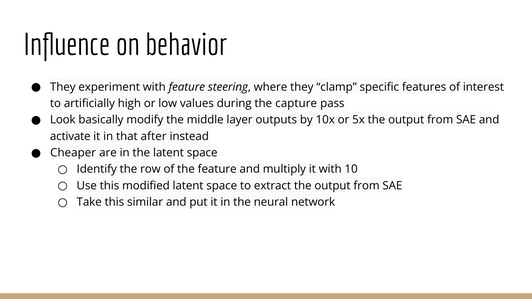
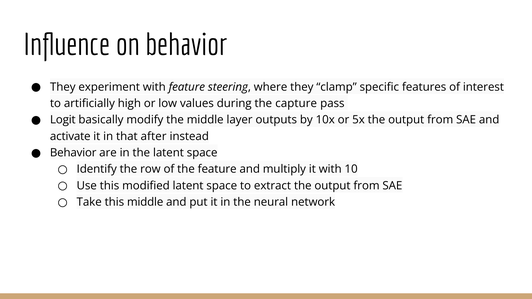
Look: Look -> Logit
Cheaper at (73, 153): Cheaper -> Behavior
this similar: similar -> middle
